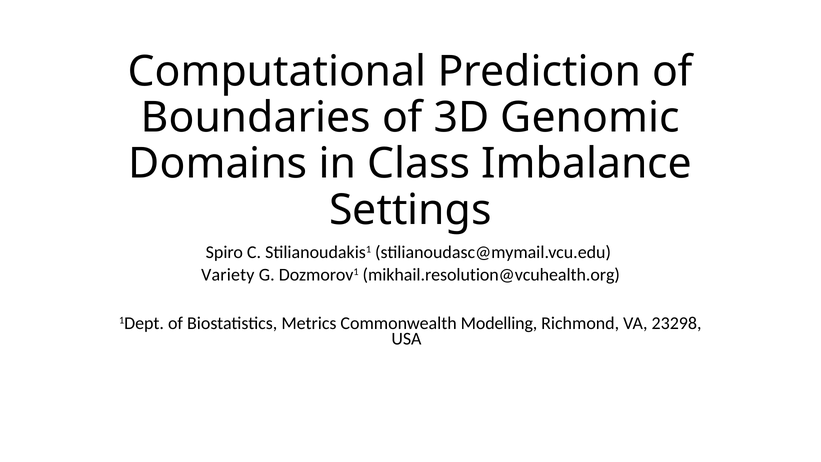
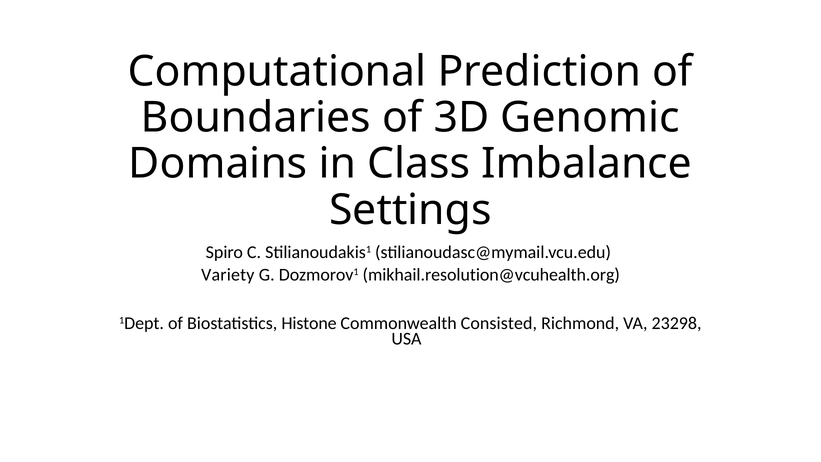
Metrics: Metrics -> Histone
Modelling: Modelling -> Consisted
